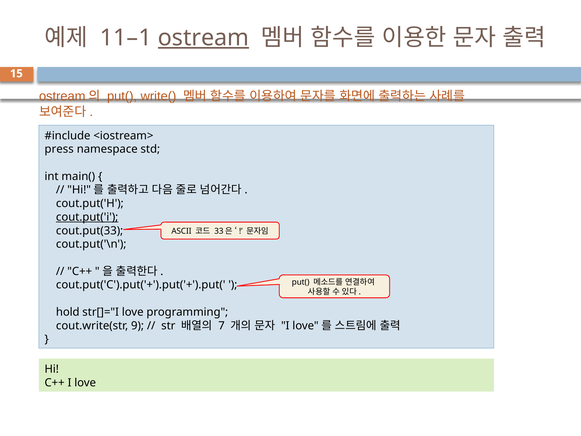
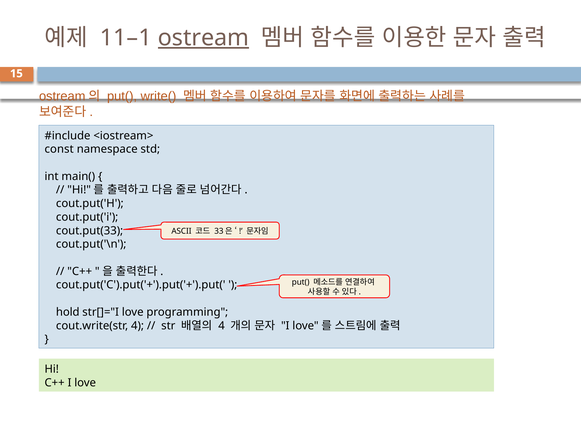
press: press -> const
cout.put('i underline: present -> none
cout.write(str 9: 9 -> 4
7 at (221, 325): 7 -> 4
